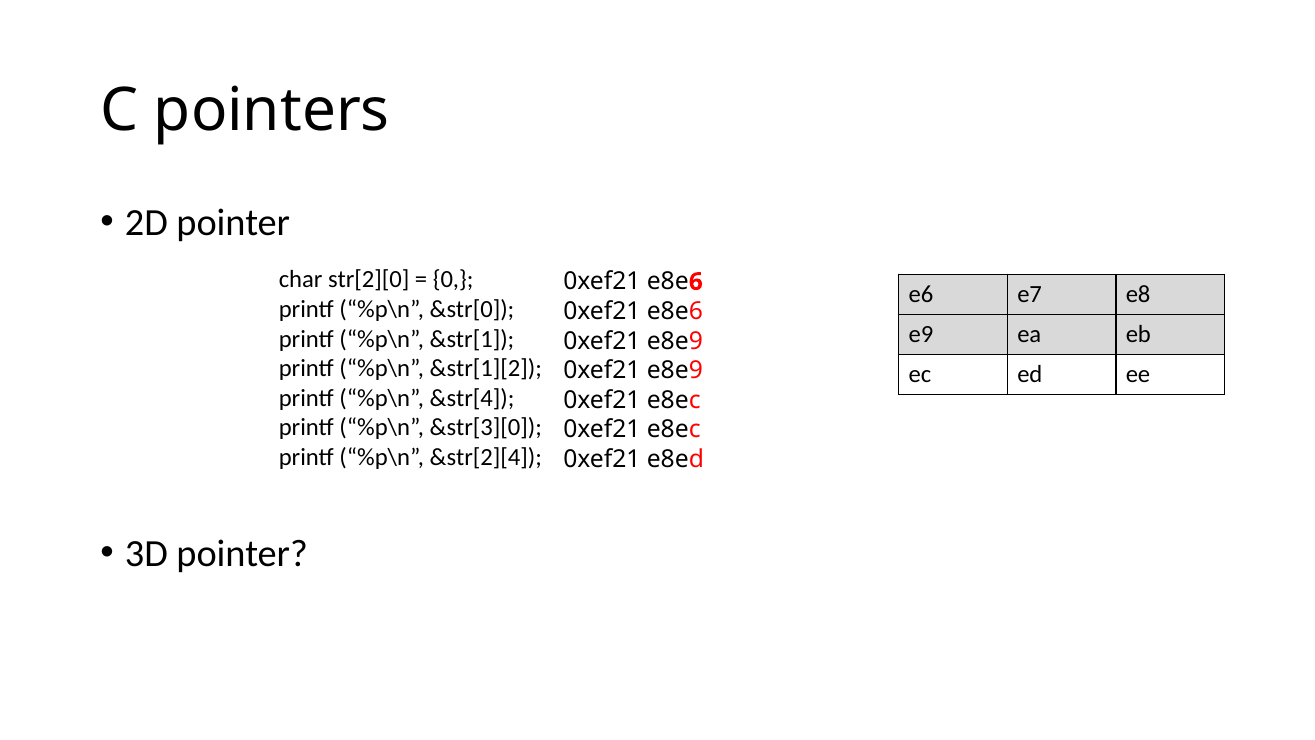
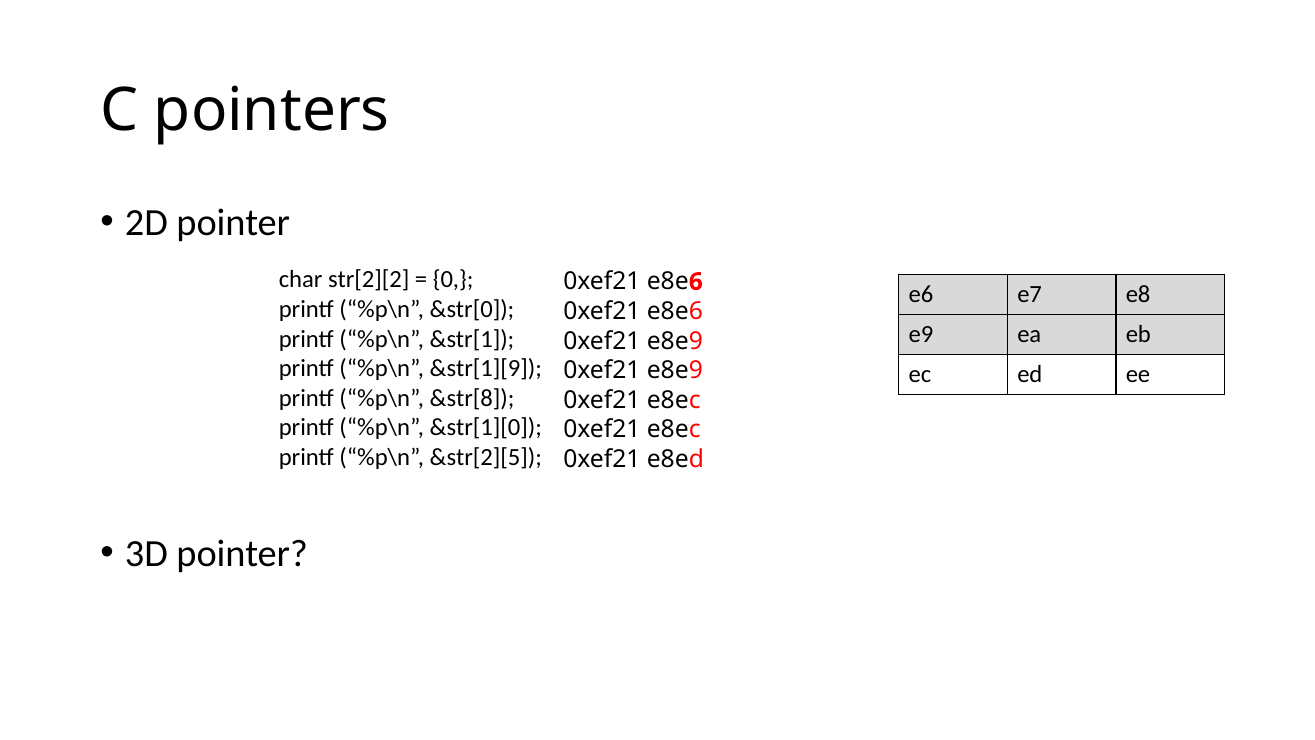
str[2][0: str[2][0 -> str[2][2
&str[1][2: &str[1][2 -> &str[1][9
&str[4: &str[4 -> &str[8
&str[3][0: &str[3][0 -> &str[1][0
&str[2][4: &str[2][4 -> &str[2][5
